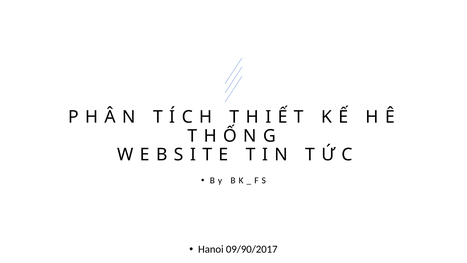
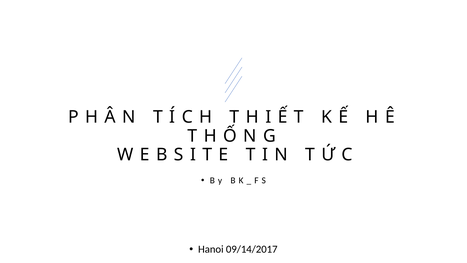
09/90/2017: 09/90/2017 -> 09/14/2017
